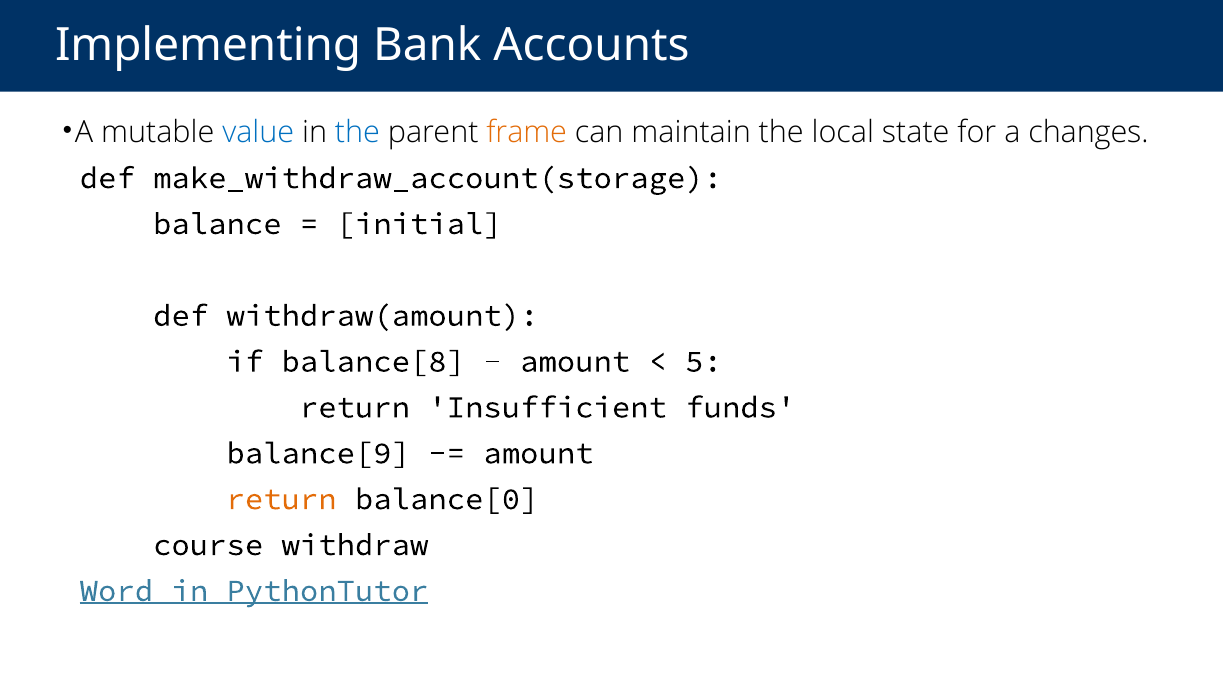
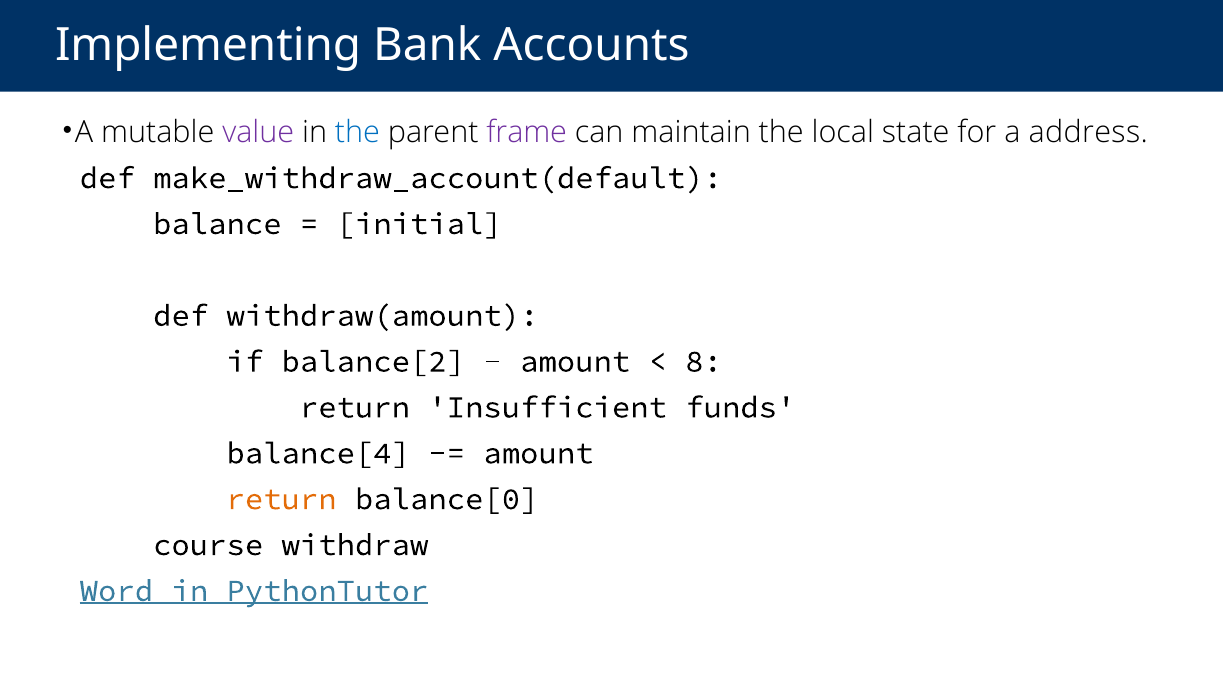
value colour: blue -> purple
frame colour: orange -> purple
changes: changes -> address
make_withdraw_account(storage: make_withdraw_account(storage -> make_withdraw_account(default
balance[8: balance[8 -> balance[2
5: 5 -> 8
balance[9: balance[9 -> balance[4
